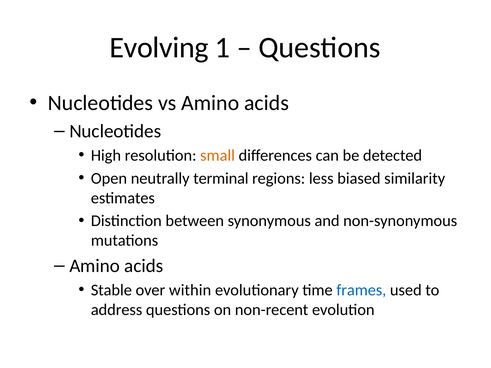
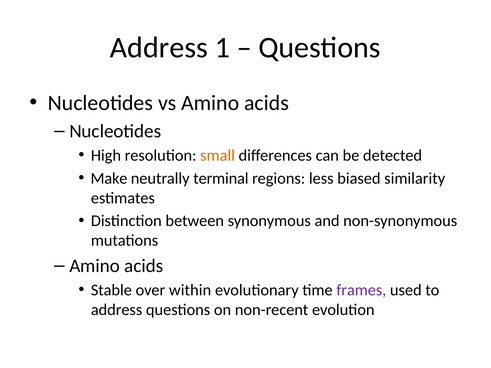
Evolving at (159, 48): Evolving -> Address
Open: Open -> Make
frames colour: blue -> purple
